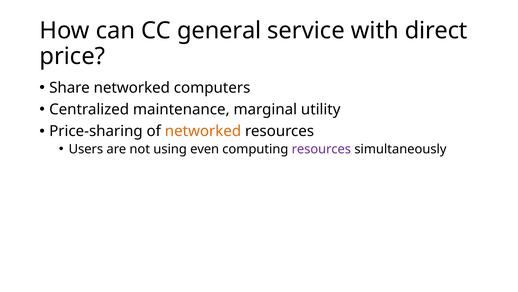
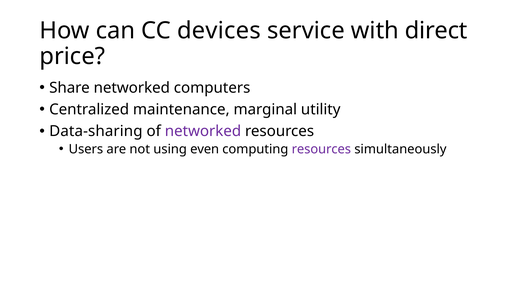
general: general -> devices
Price-sharing: Price-sharing -> Data-sharing
networked at (203, 131) colour: orange -> purple
